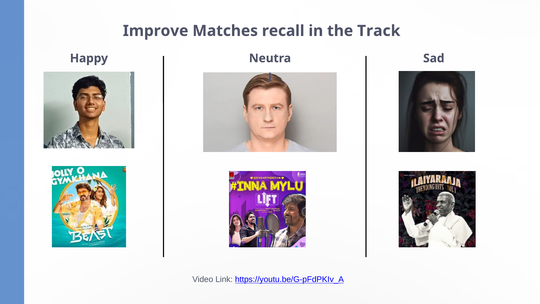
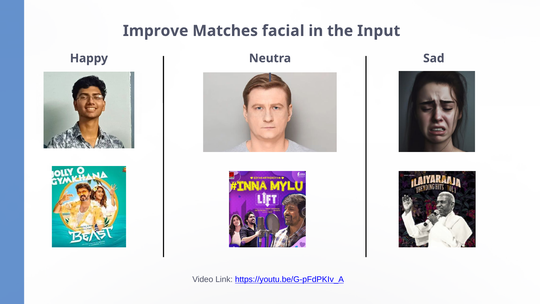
recall: recall -> facial
Track: Track -> Input
